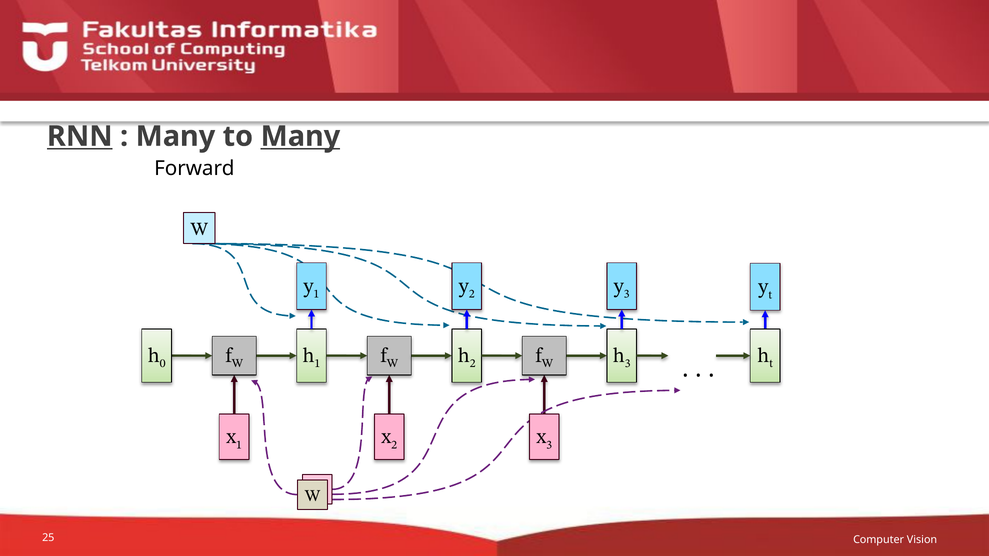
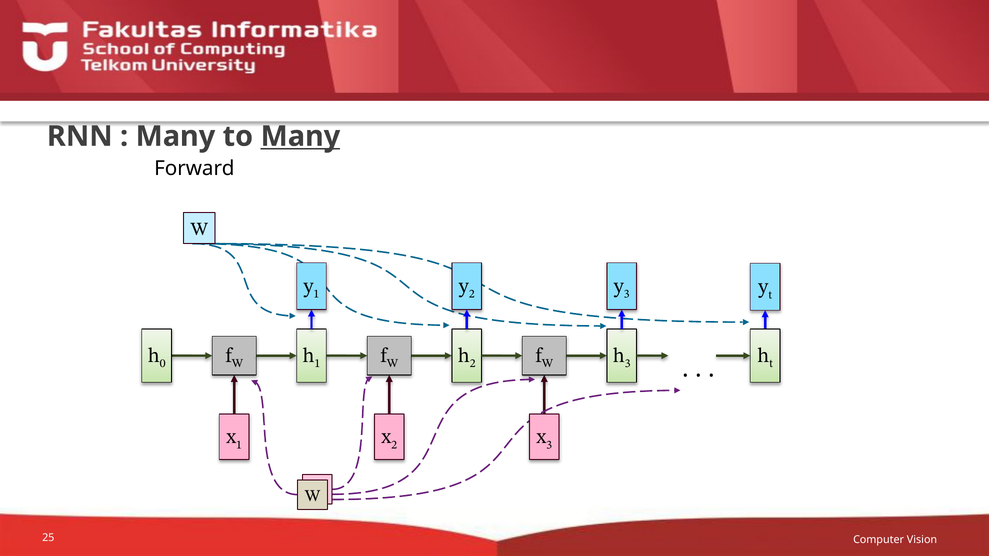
RNN underline: present -> none
